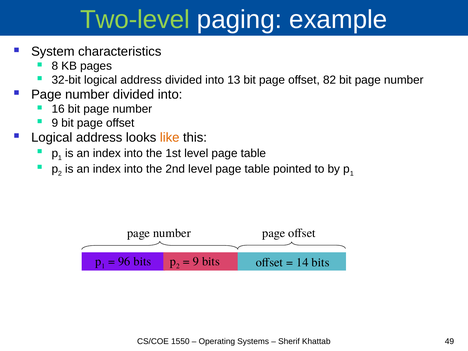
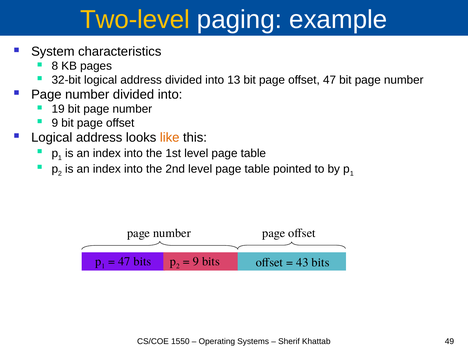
Two-level colour: light green -> yellow
offset 82: 82 -> 47
16: 16 -> 19
96 at (124, 261): 96 -> 47
14: 14 -> 43
